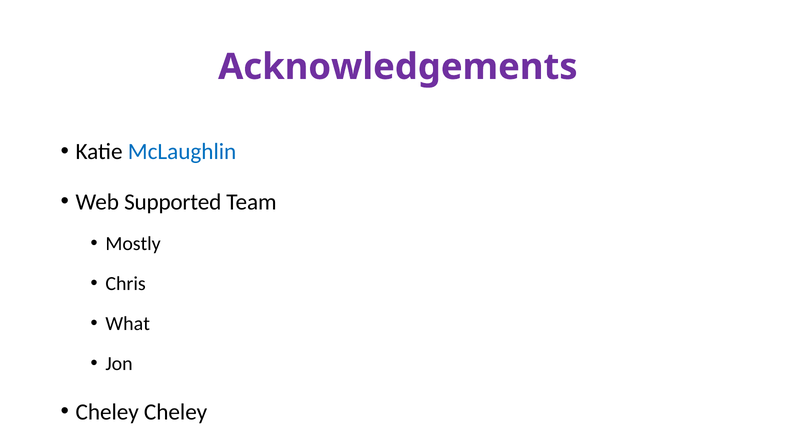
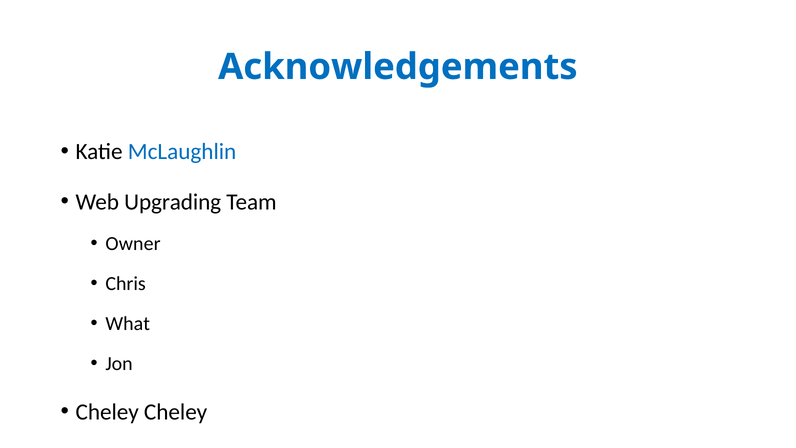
Acknowledgements colour: purple -> blue
Supported: Supported -> Upgrading
Mostly: Mostly -> Owner
